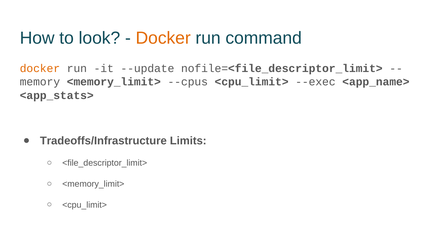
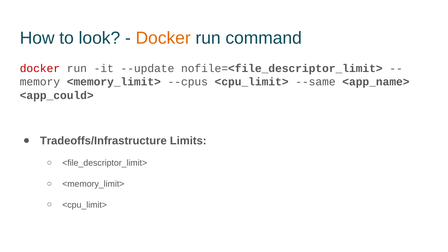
docker at (40, 68) colour: orange -> red
--exec: --exec -> --same
<app_stats>: <app_stats> -> <app_could>
